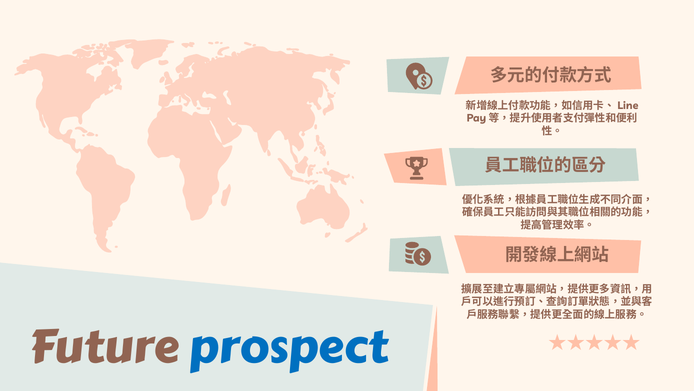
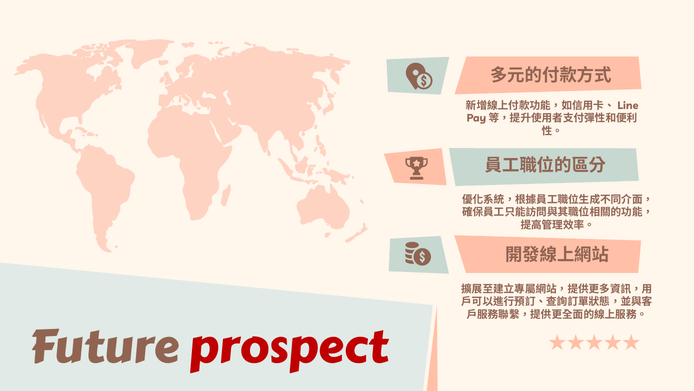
prospect colour: blue -> red
